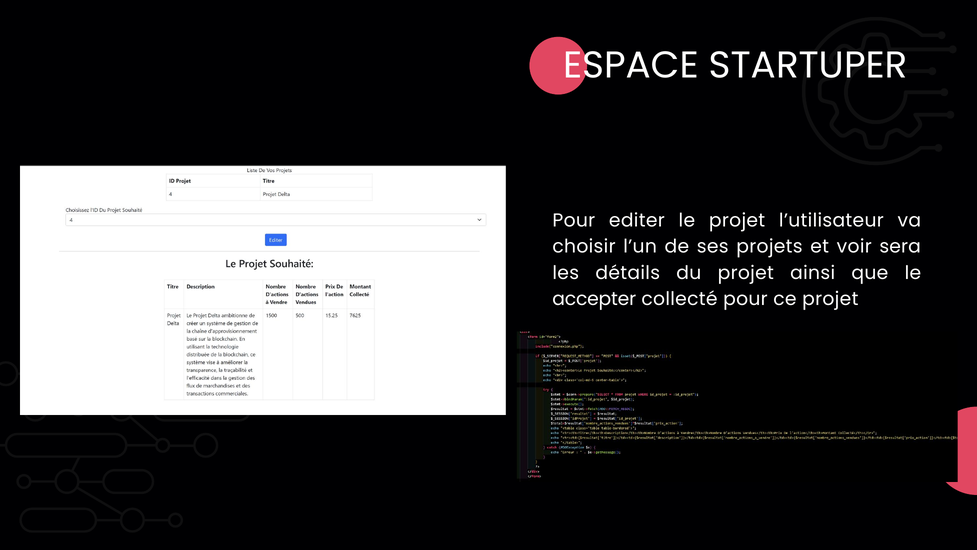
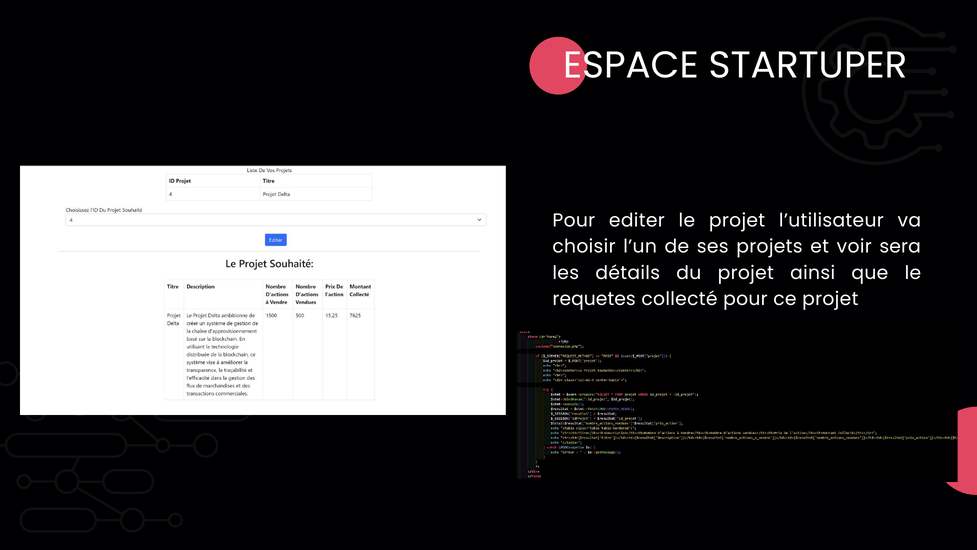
accepter: accepter -> requetes
